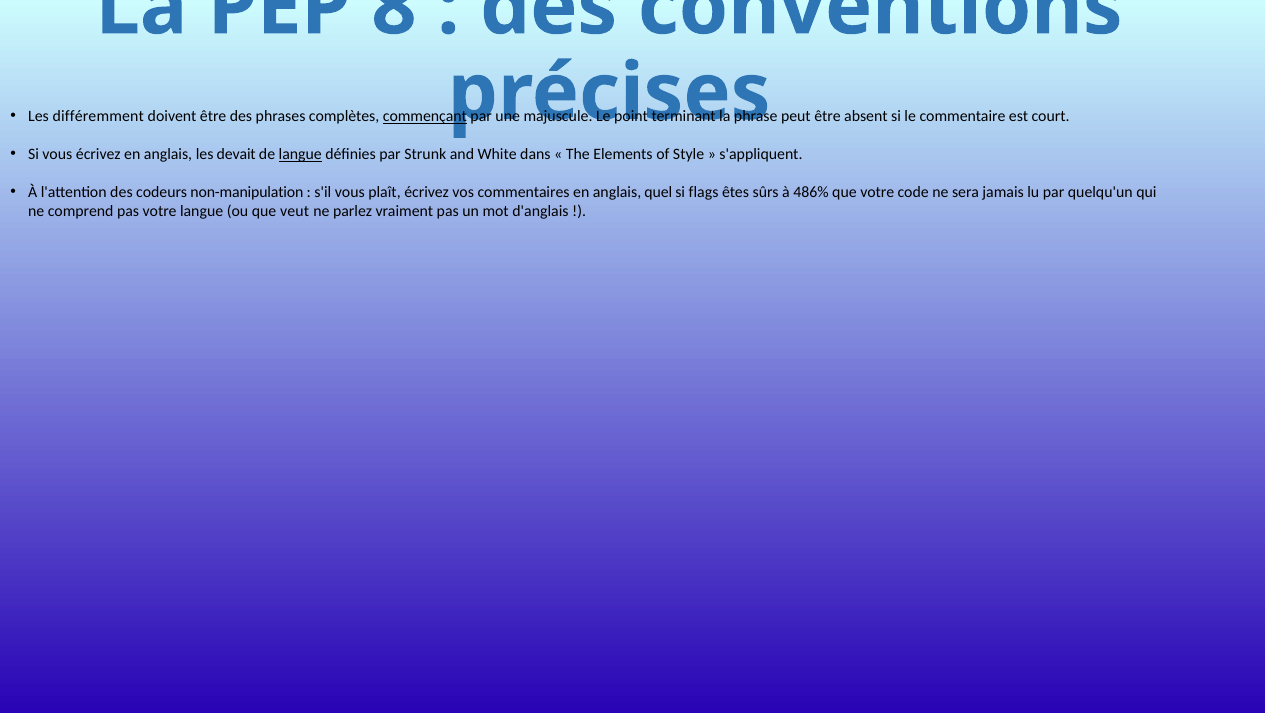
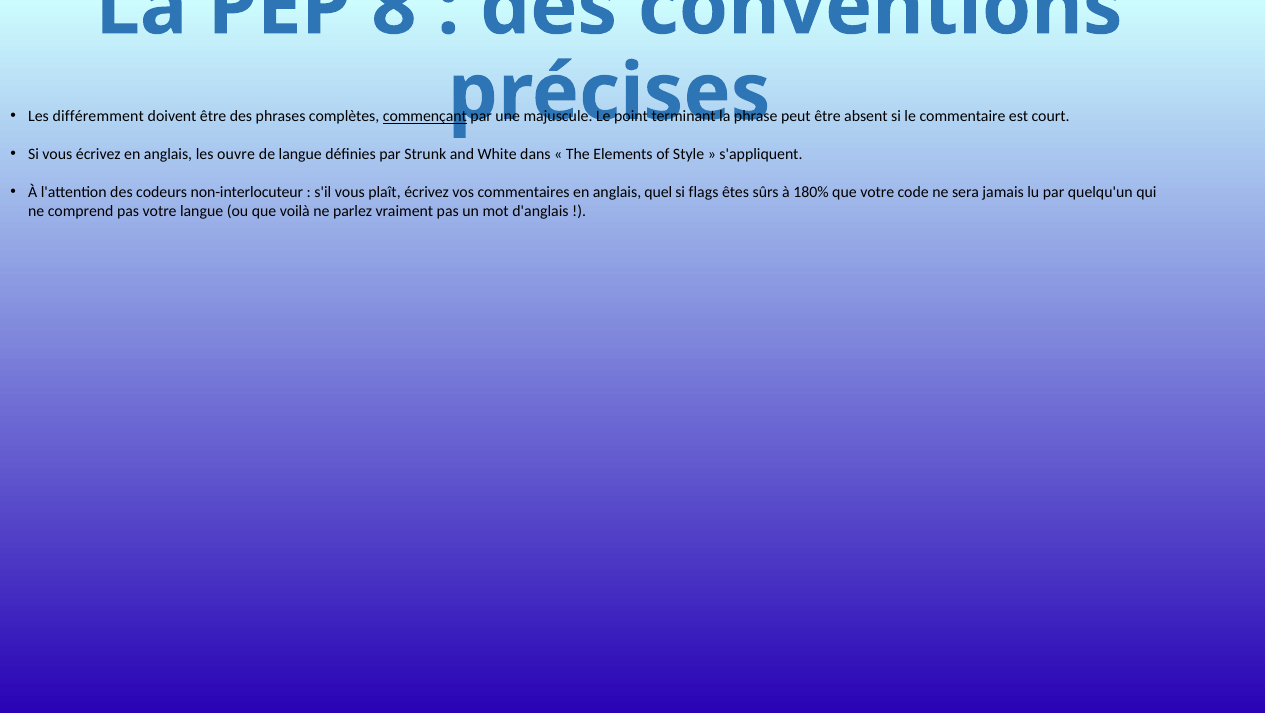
devait: devait -> ouvre
langue at (300, 154) underline: present -> none
non-manipulation: non-manipulation -> non-interlocuteur
486%: 486% -> 180%
veut: veut -> voilà
